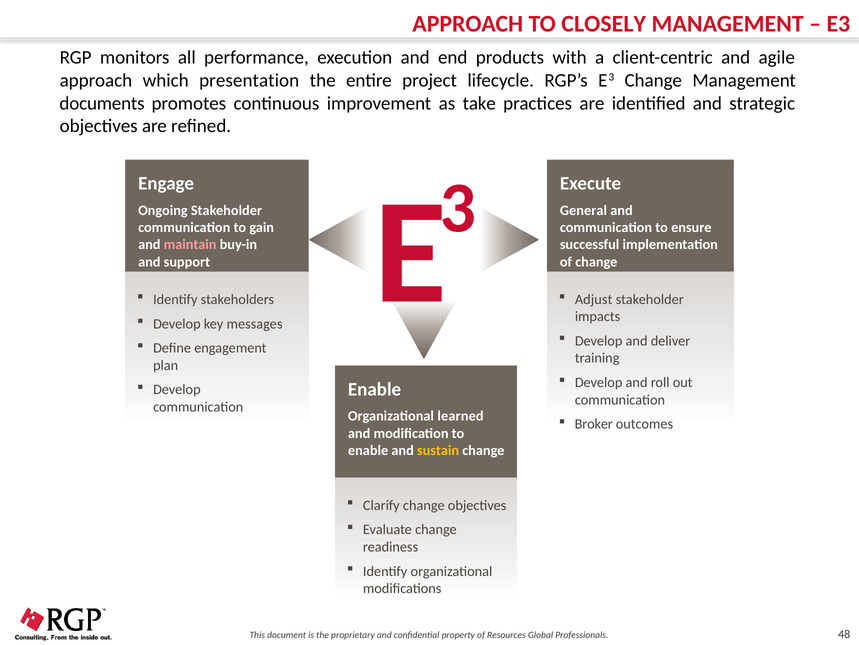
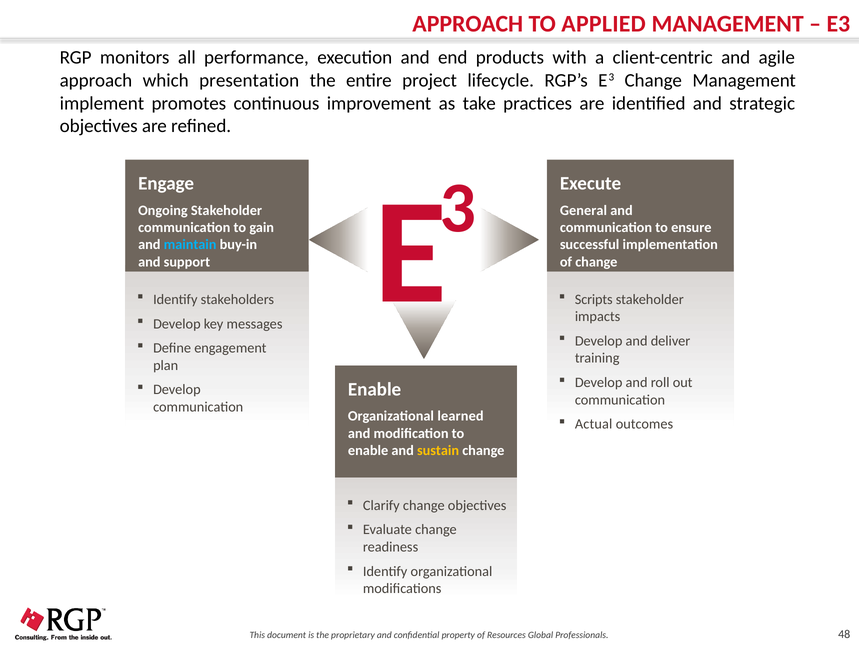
CLOSELY: CLOSELY -> APPLIED
documents: documents -> implement
maintain colour: pink -> light blue
Adjust: Adjust -> Scripts
Broker: Broker -> Actual
